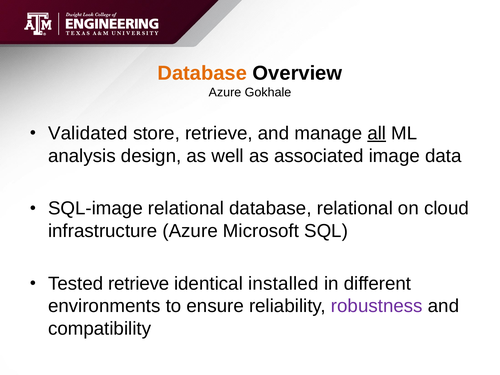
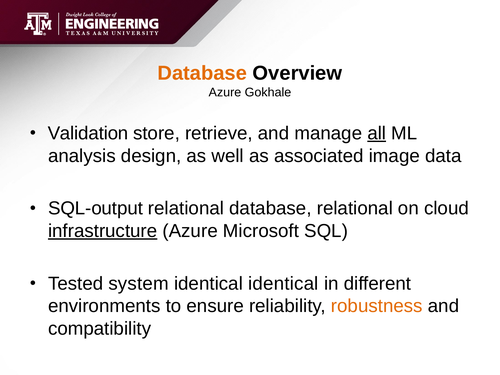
Validated: Validated -> Validation
SQL-image: SQL-image -> SQL-output
infrastructure underline: none -> present
Tested retrieve: retrieve -> system
identical installed: installed -> identical
robustness colour: purple -> orange
